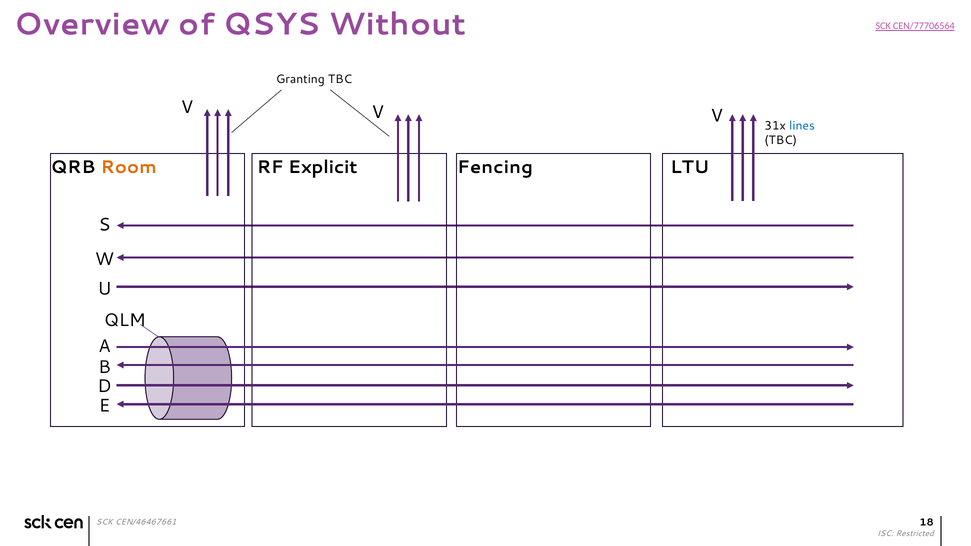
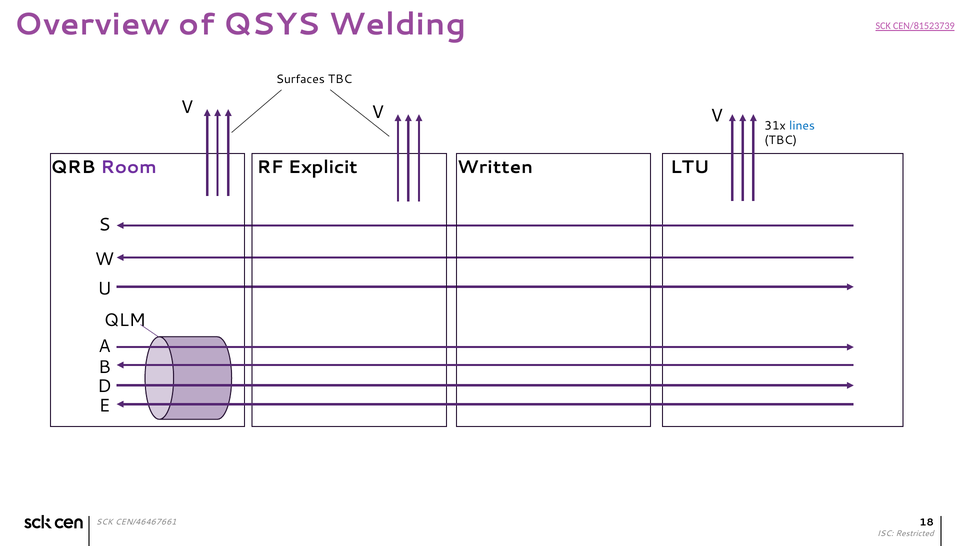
Without: Without -> Welding
CEN/77706564: CEN/77706564 -> CEN/81523739
Granting: Granting -> Surfaces
Room colour: orange -> purple
Fencing: Fencing -> Written
